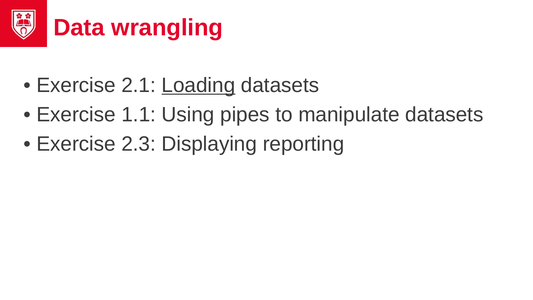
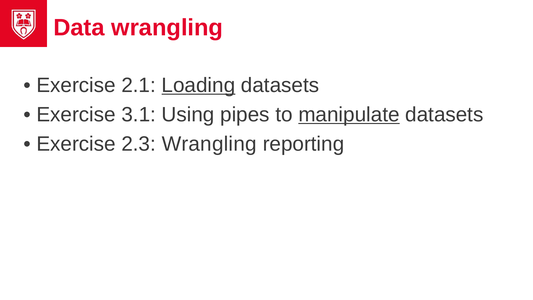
1.1: 1.1 -> 3.1
manipulate underline: none -> present
2.3 Displaying: Displaying -> Wrangling
